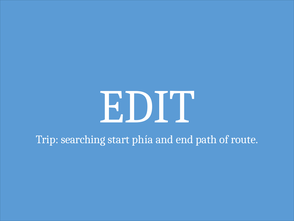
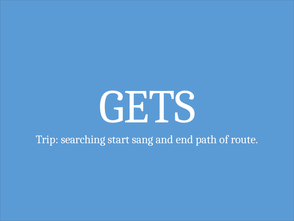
EDIT: EDIT -> GETS
phía: phía -> sang
